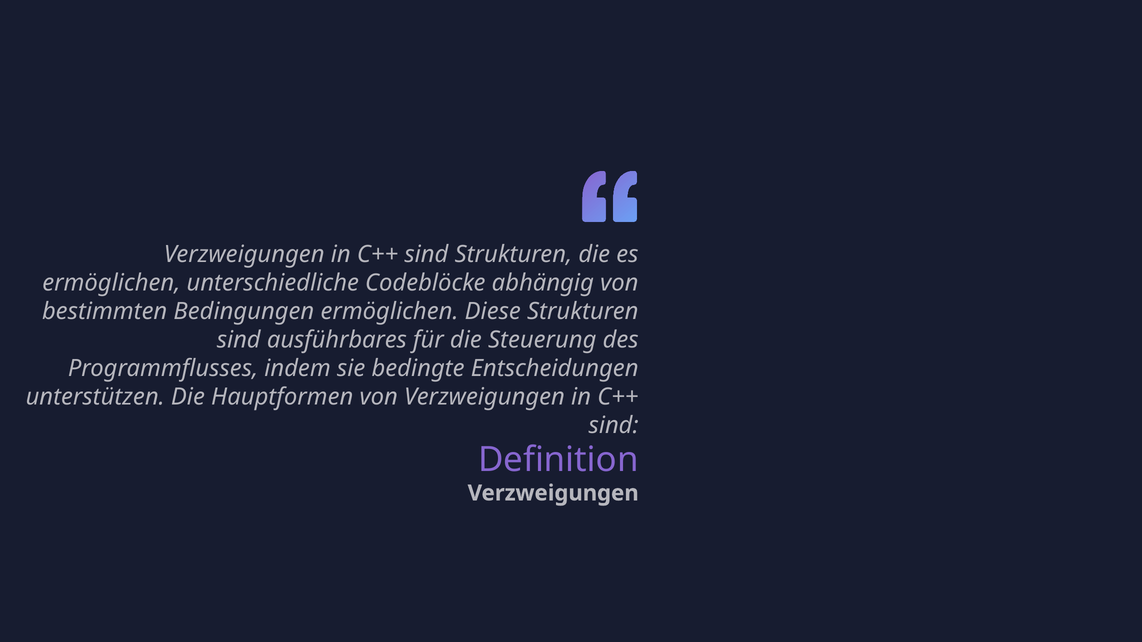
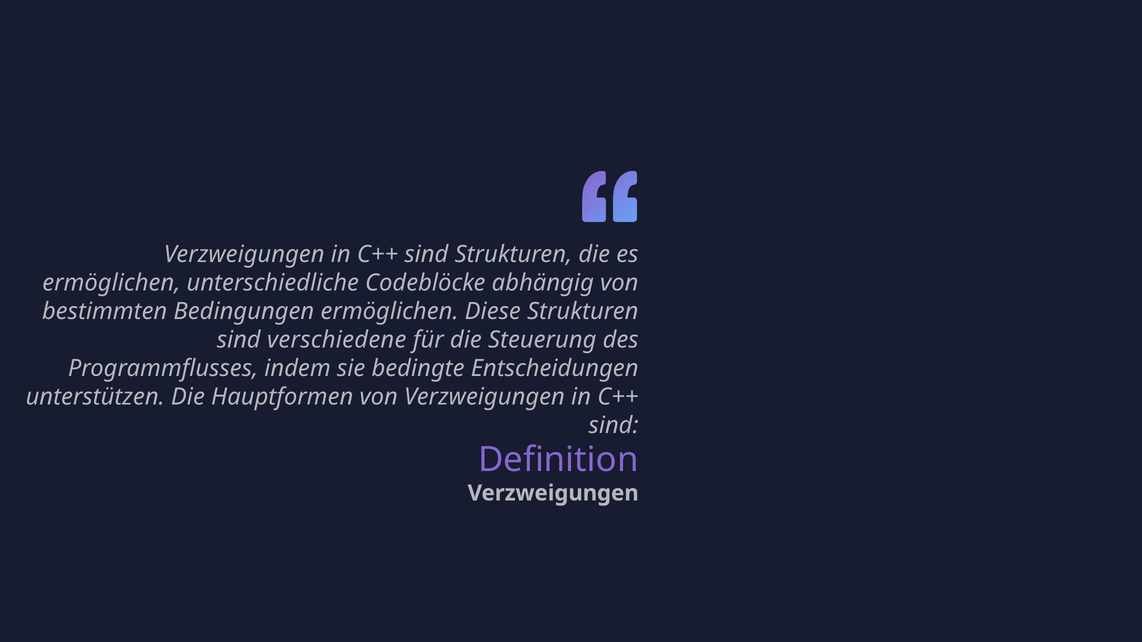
ausführbares: ausführbares -> verschiedene
